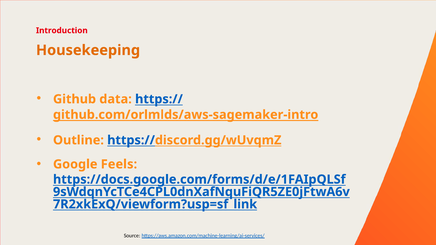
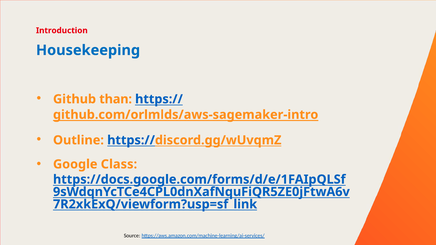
Housekeeping colour: orange -> blue
data: data -> than
Feels: Feels -> Class
